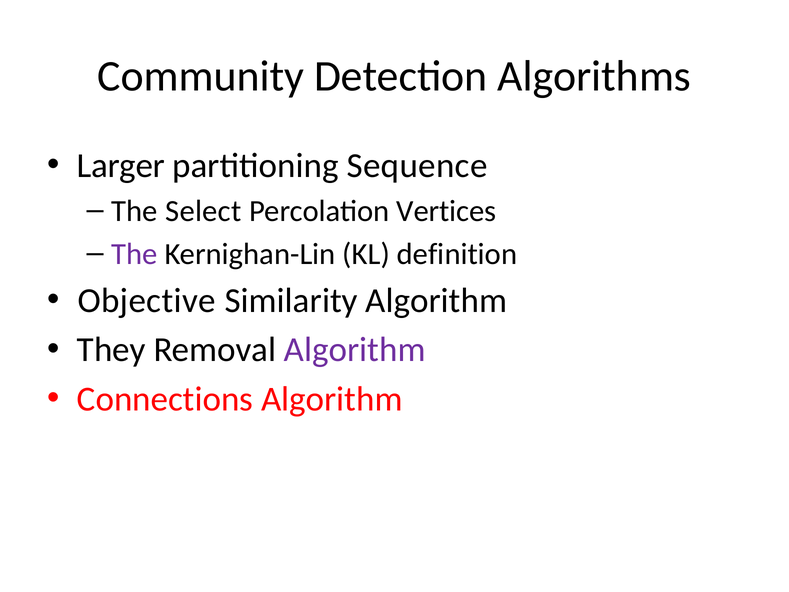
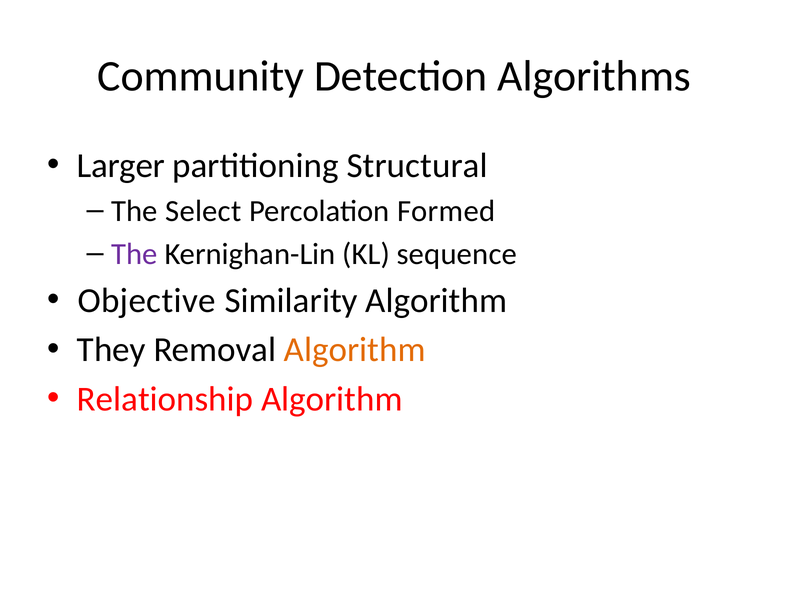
Sequence: Sequence -> Structural
Vertices: Vertices -> Formed
definition: definition -> sequence
Algorithm at (355, 350) colour: purple -> orange
Connections: Connections -> Relationship
